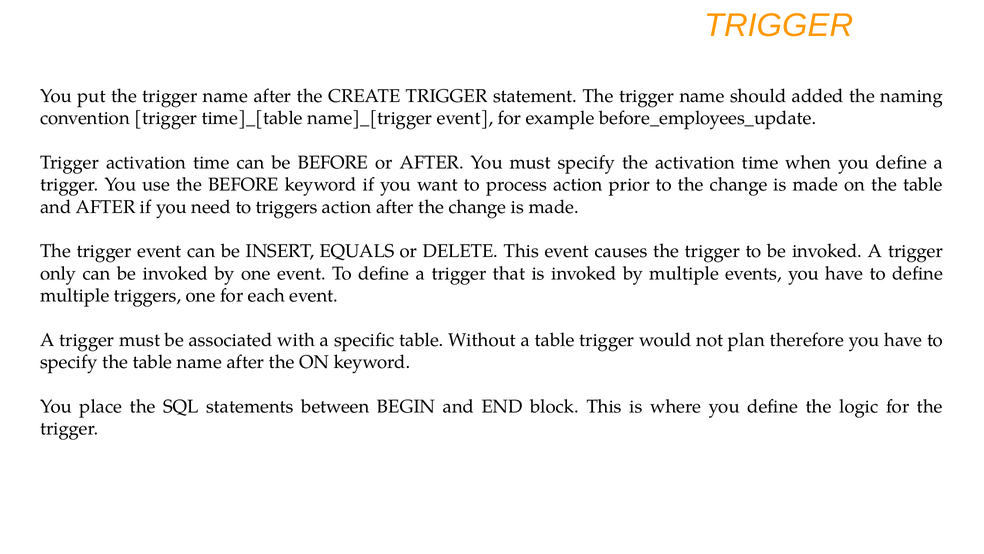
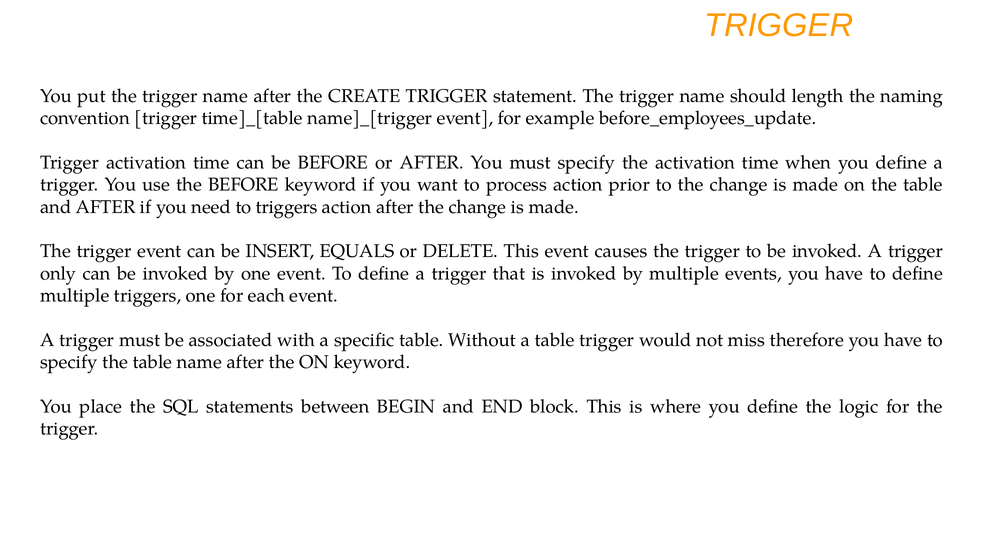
added: added -> length
plan: plan -> miss
